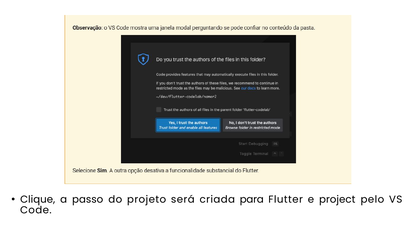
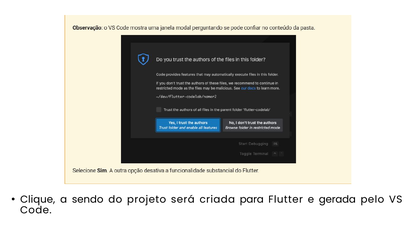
passo: passo -> sendo
project: project -> gerada
